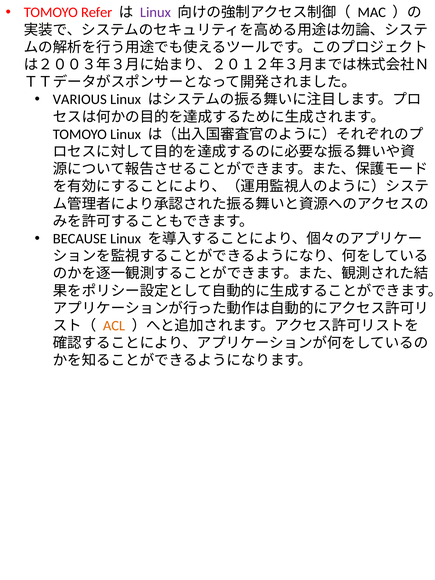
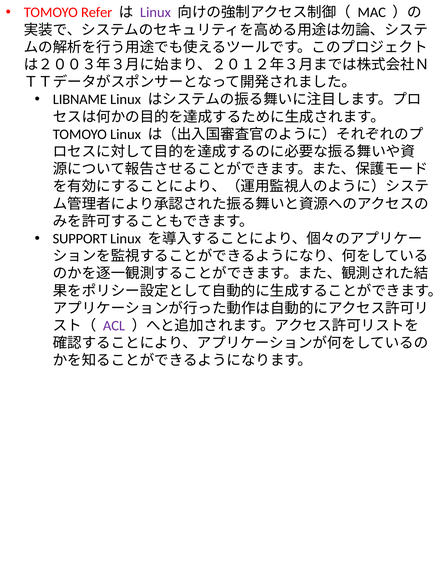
VARIOUS: VARIOUS -> LIBNAME
BECAUSE: BECAUSE -> SUPPORT
ACL colour: orange -> purple
